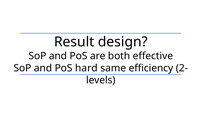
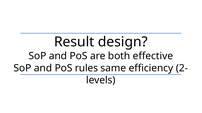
hard: hard -> rules
